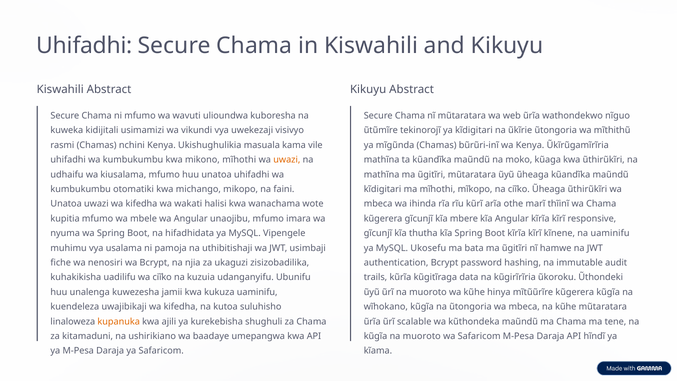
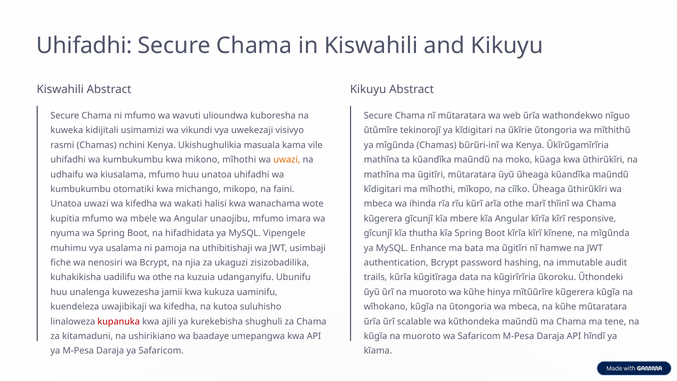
na uaminifu: uaminifu -> mĩgũnda
Ukosefu: Ukosefu -> Enhance
wa ciĩko: ciĩko -> othe
kupanuka colour: orange -> red
